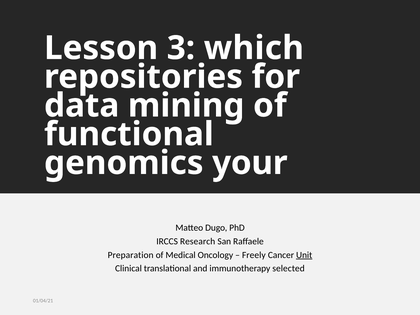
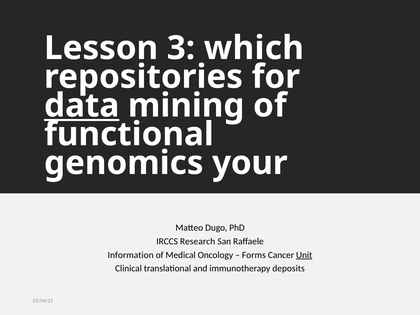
data underline: none -> present
Preparation: Preparation -> Information
Freely: Freely -> Forms
selected: selected -> deposits
